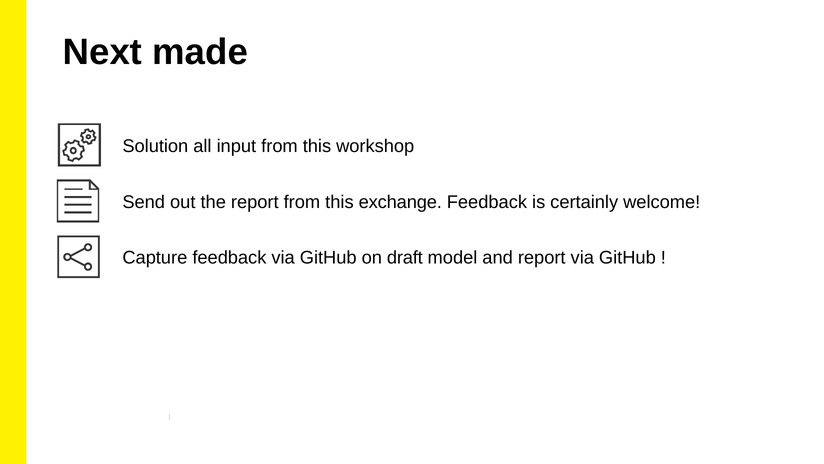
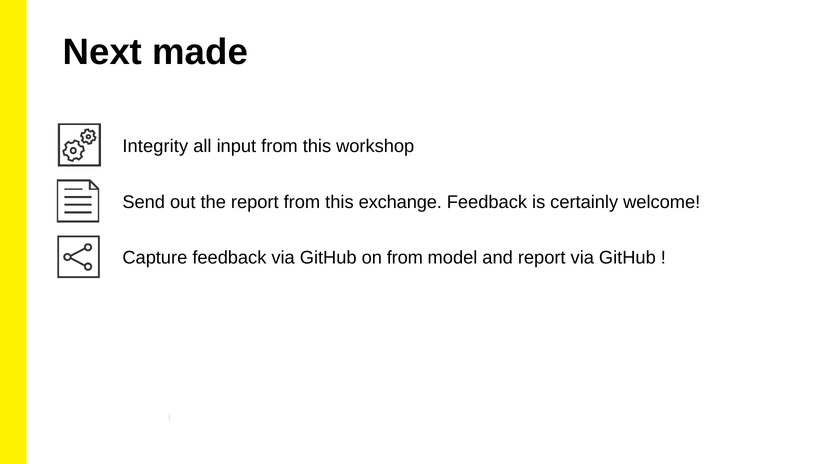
Solution: Solution -> Integrity
on draft: draft -> from
